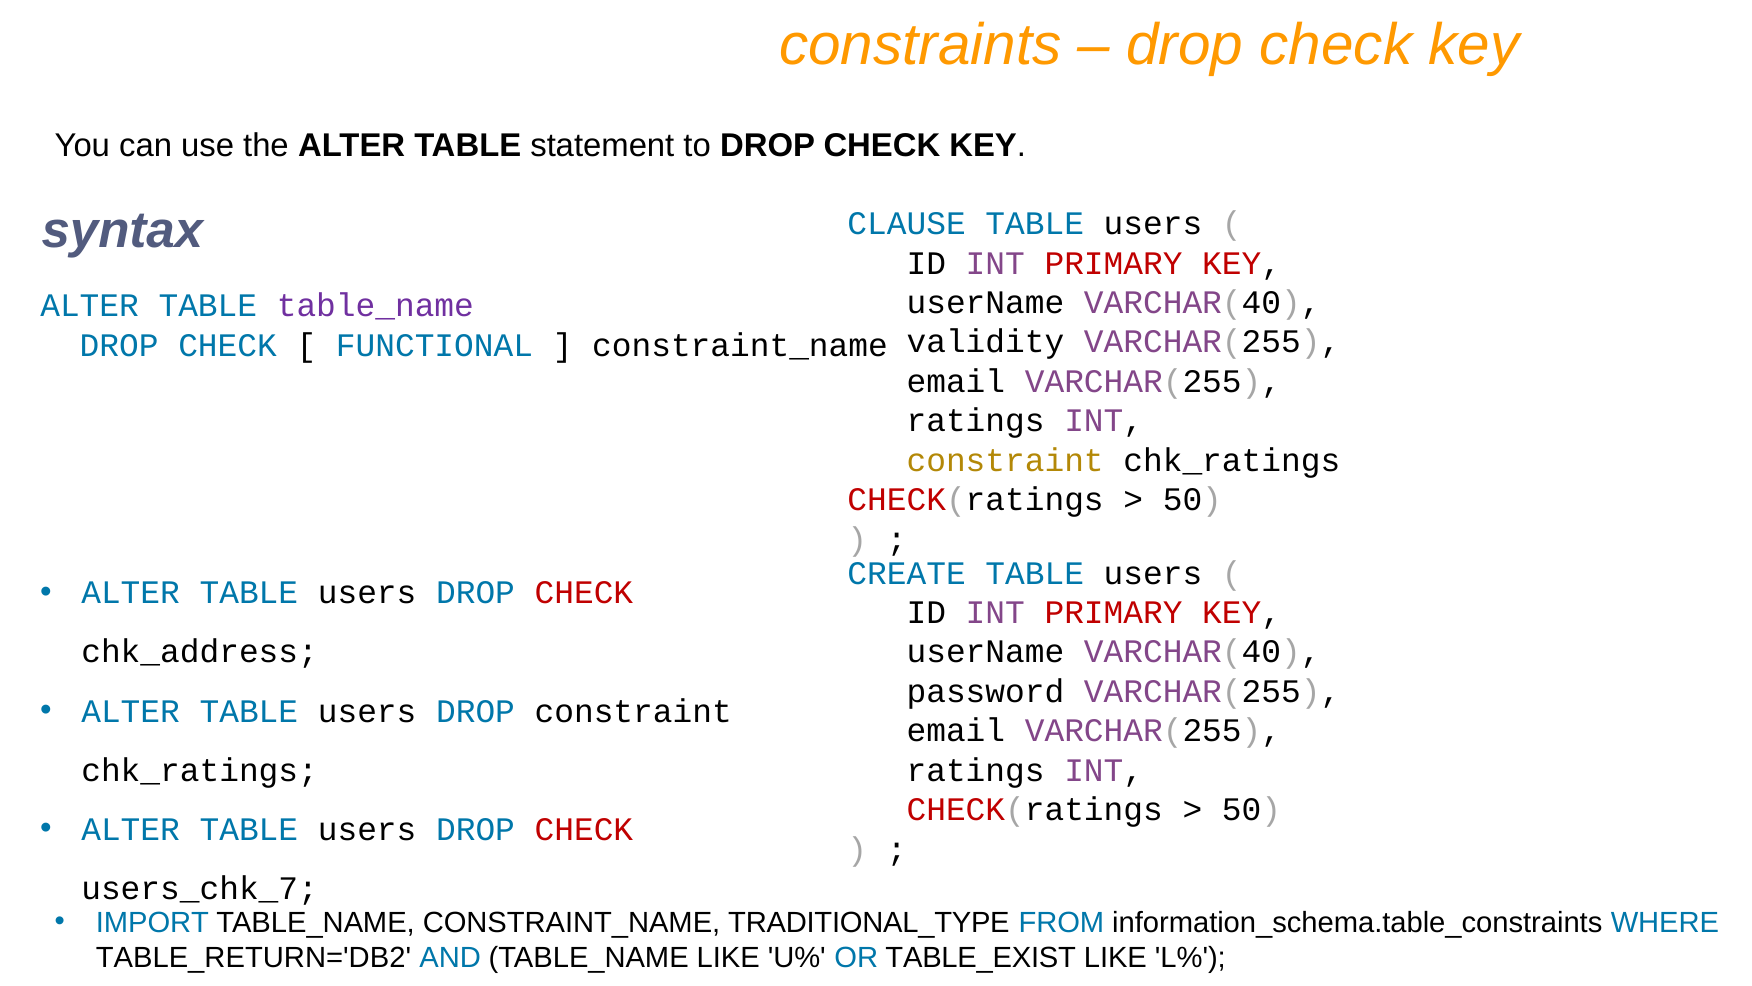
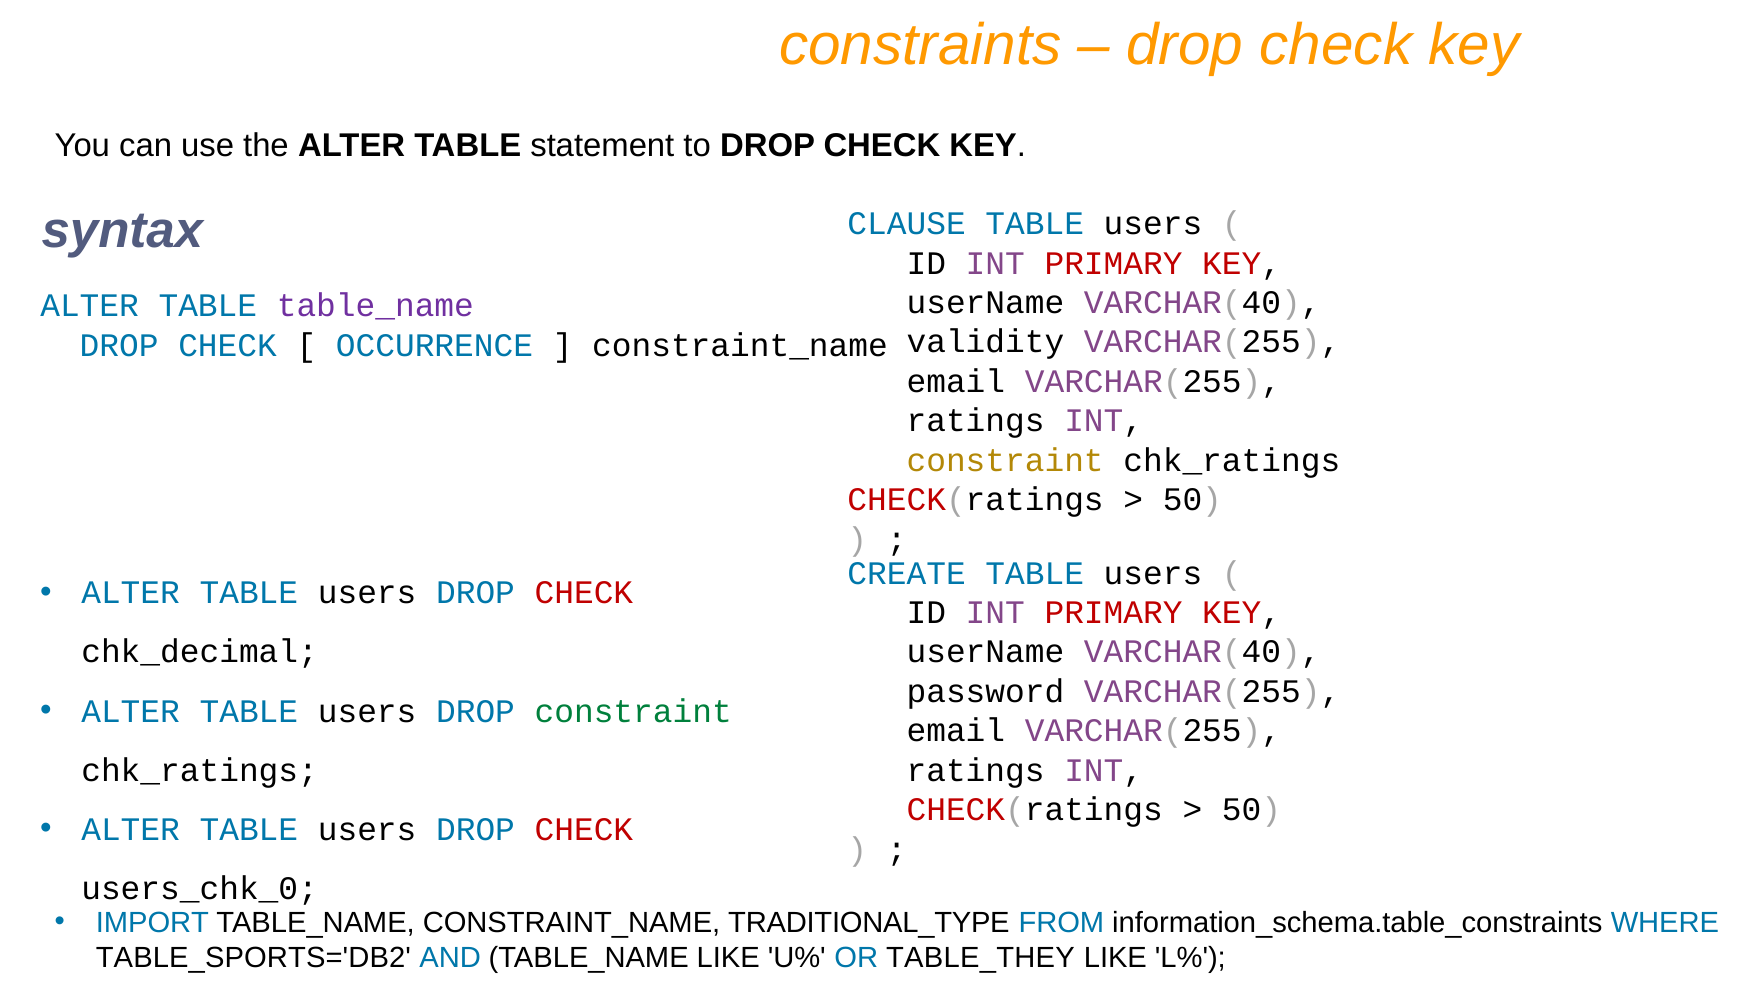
FUNCTIONAL: FUNCTIONAL -> OCCURRENCE
chk_address: chk_address -> chk_decimal
constraint at (633, 711) colour: black -> green
users_chk_7: users_chk_7 -> users_chk_0
TABLE_RETURN='DB2: TABLE_RETURN='DB2 -> TABLE_SPORTS='DB2
TABLE_EXIST: TABLE_EXIST -> TABLE_THEY
